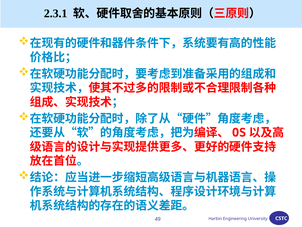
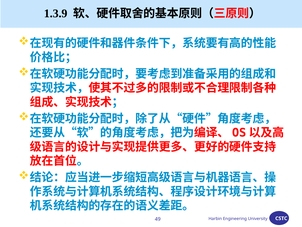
2.3.1: 2.3.1 -> 1.3.9
